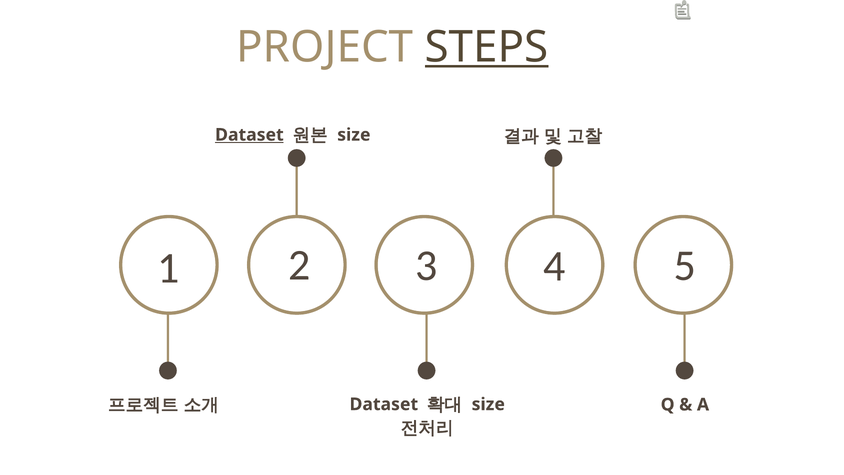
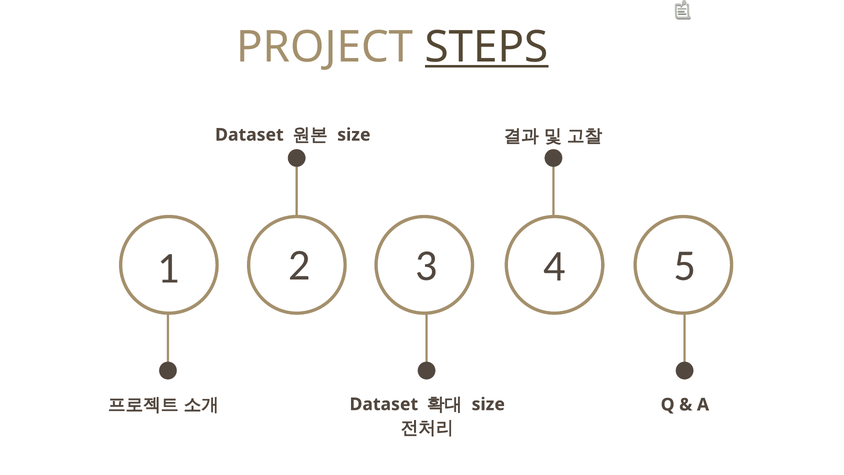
Dataset at (249, 135) underline: present -> none
